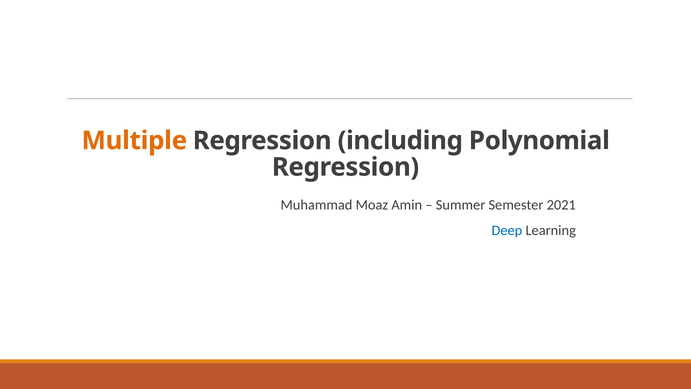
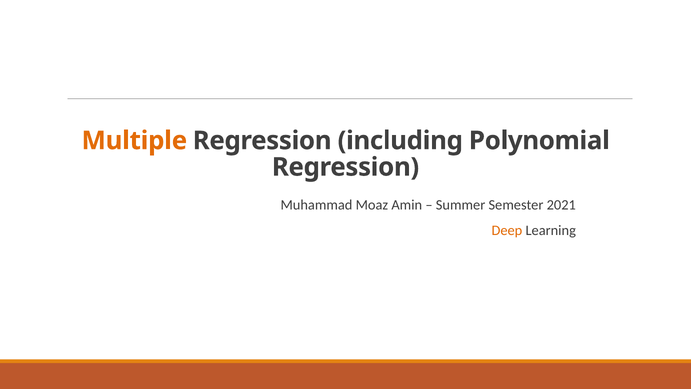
Deep colour: blue -> orange
